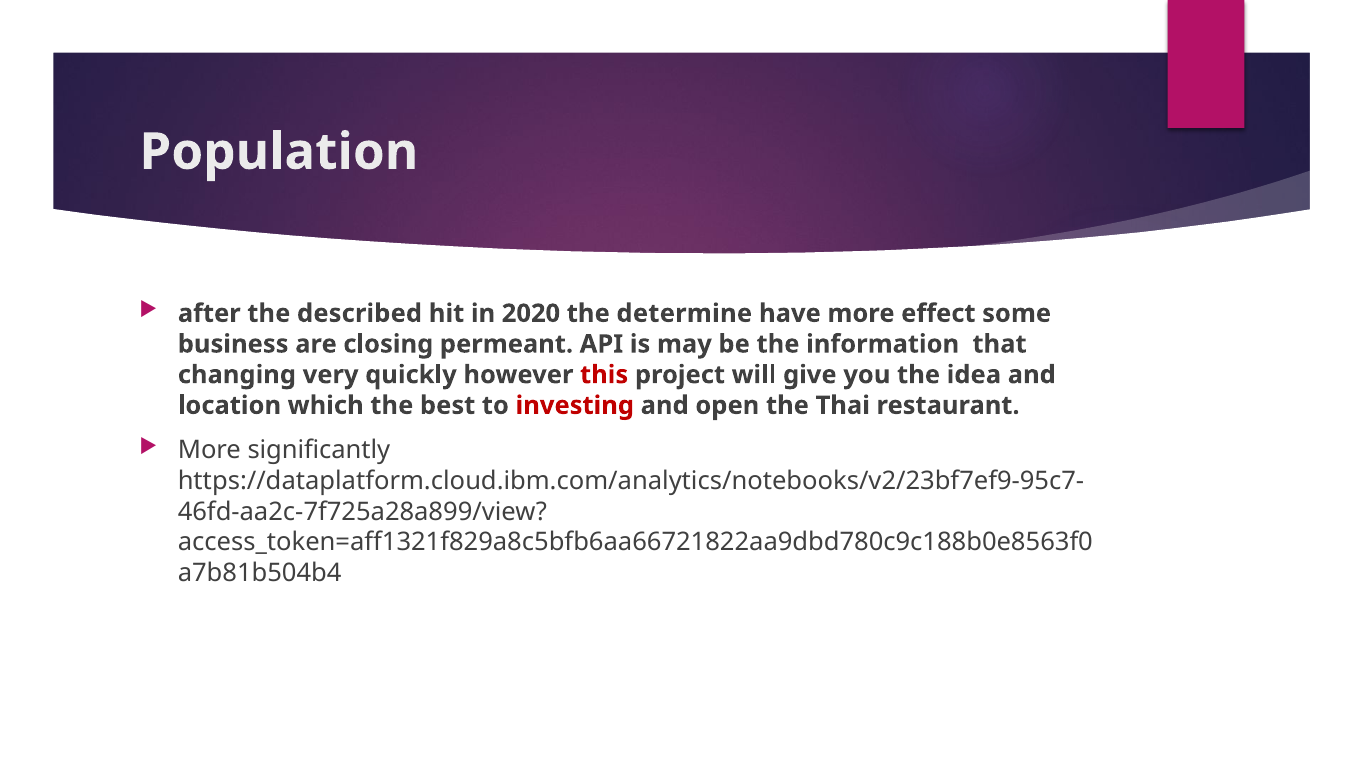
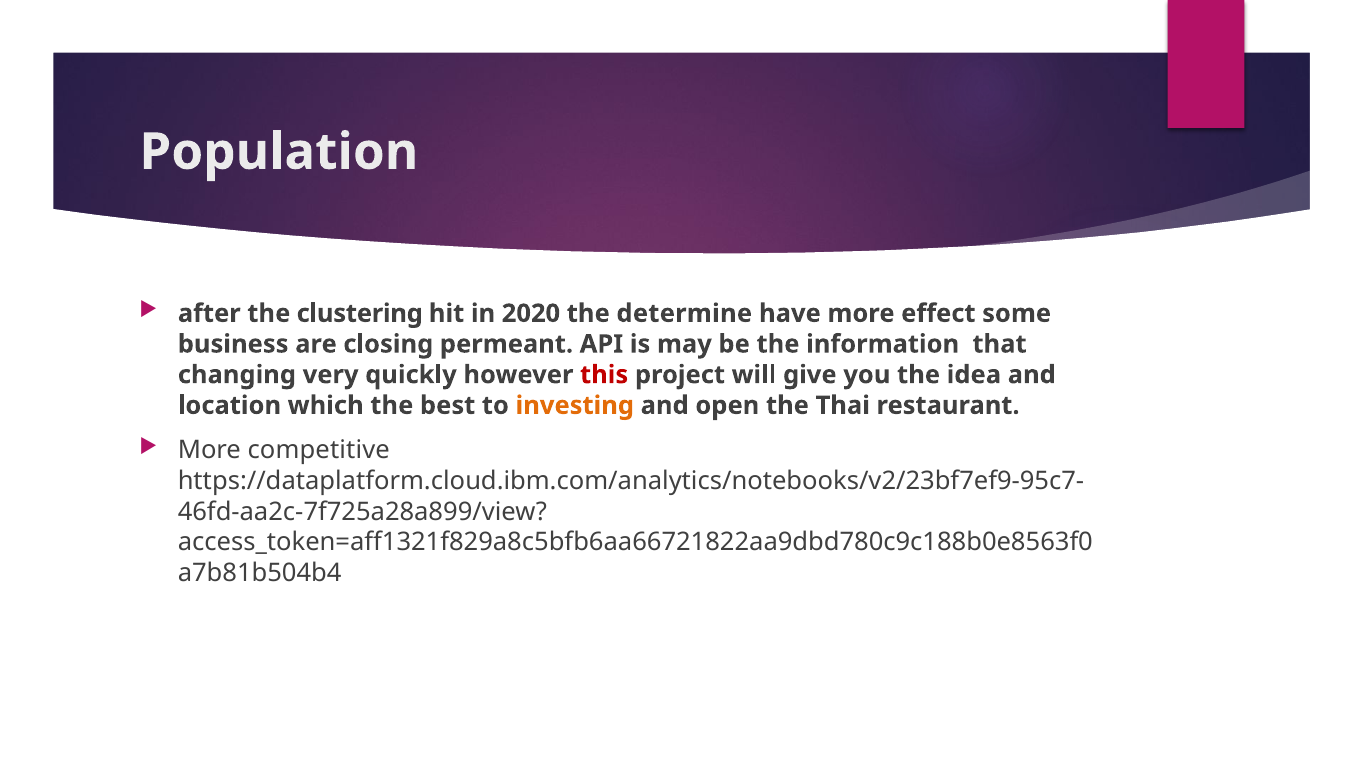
described: described -> clustering
investing colour: red -> orange
significantly: significantly -> competitive
